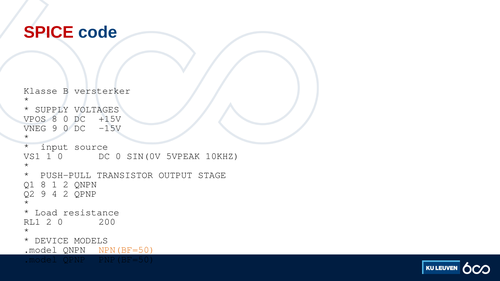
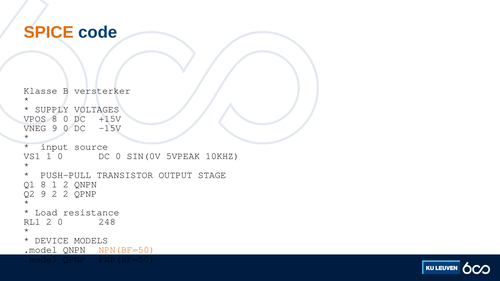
SPICE colour: red -> orange
9 4: 4 -> 2
200: 200 -> 248
